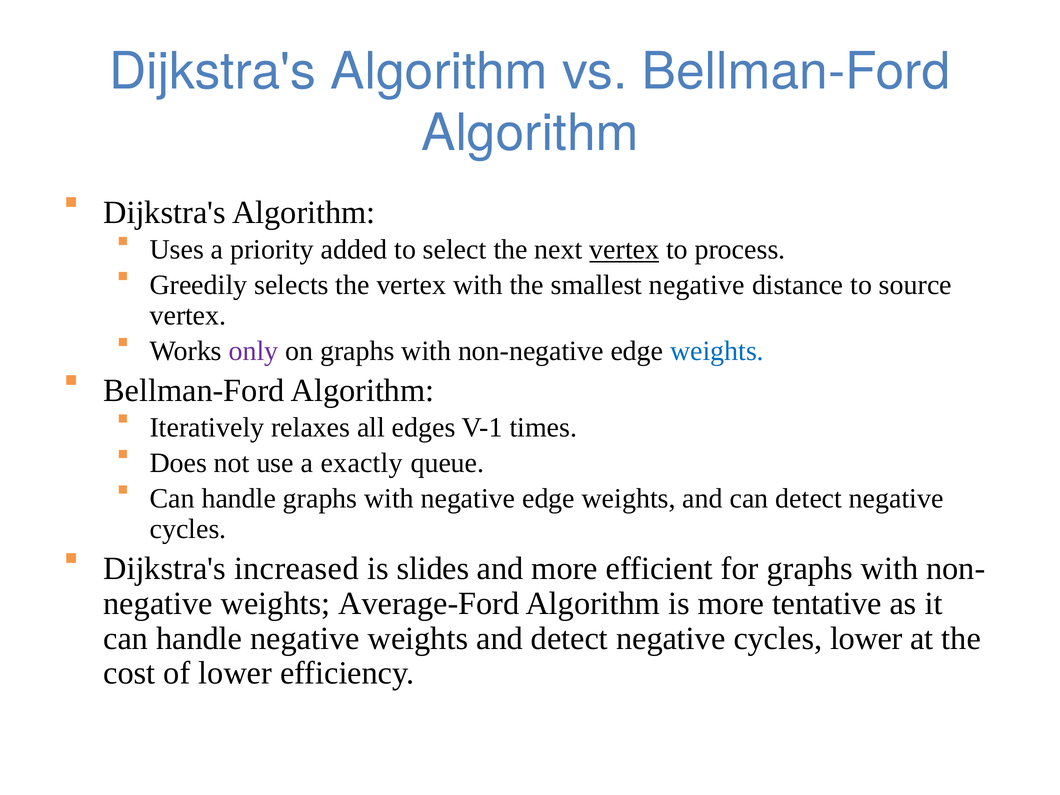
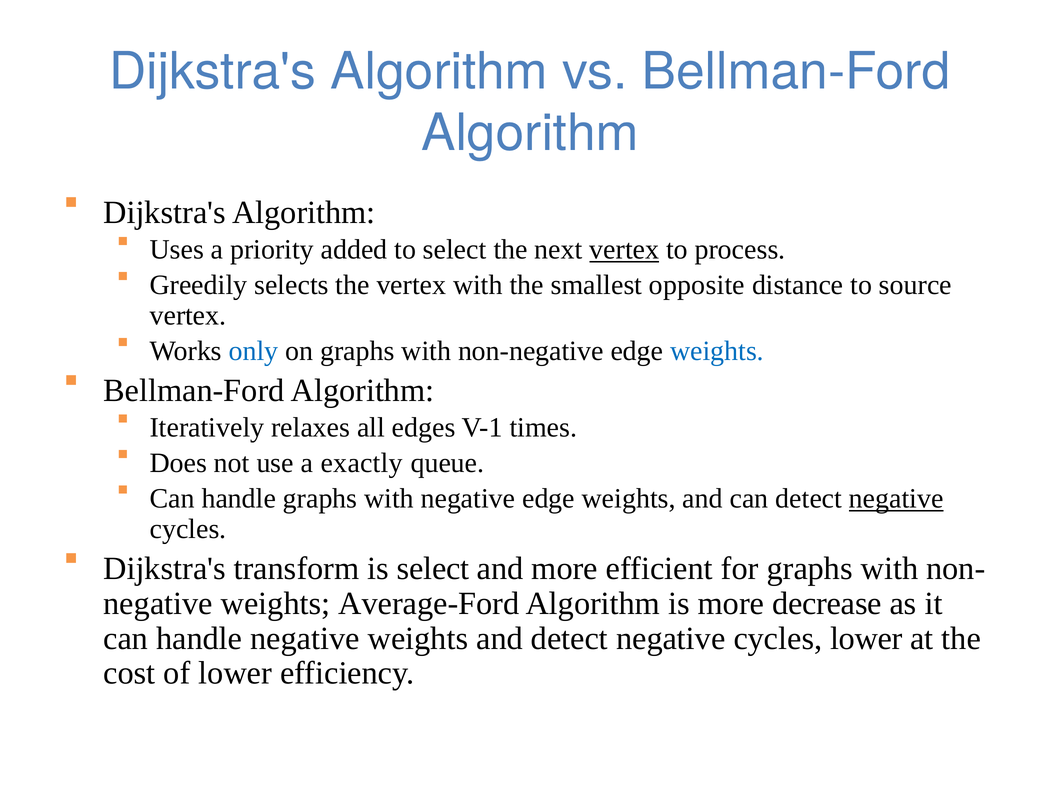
smallest negative: negative -> opposite
only colour: purple -> blue
negative at (896, 499) underline: none -> present
increased: increased -> transform
is slides: slides -> select
tentative: tentative -> decrease
